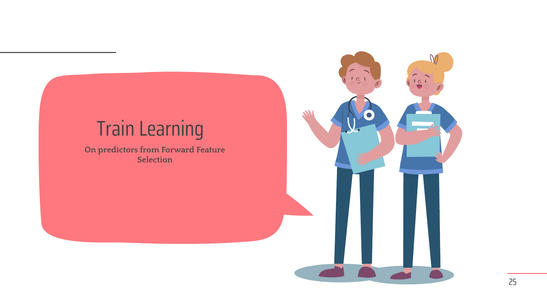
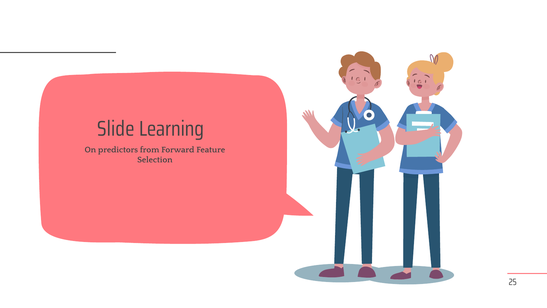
Train: Train -> Slide
